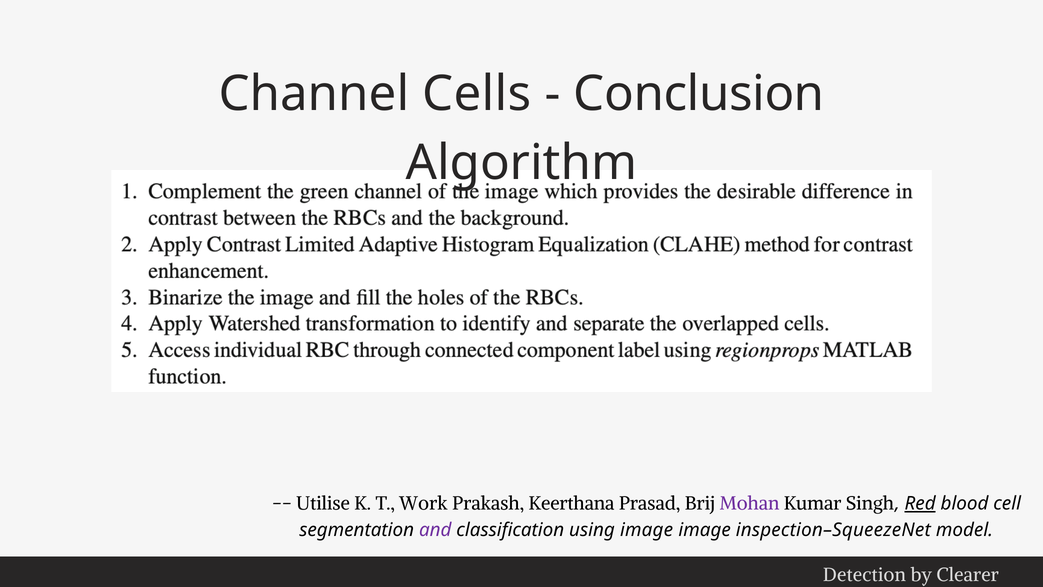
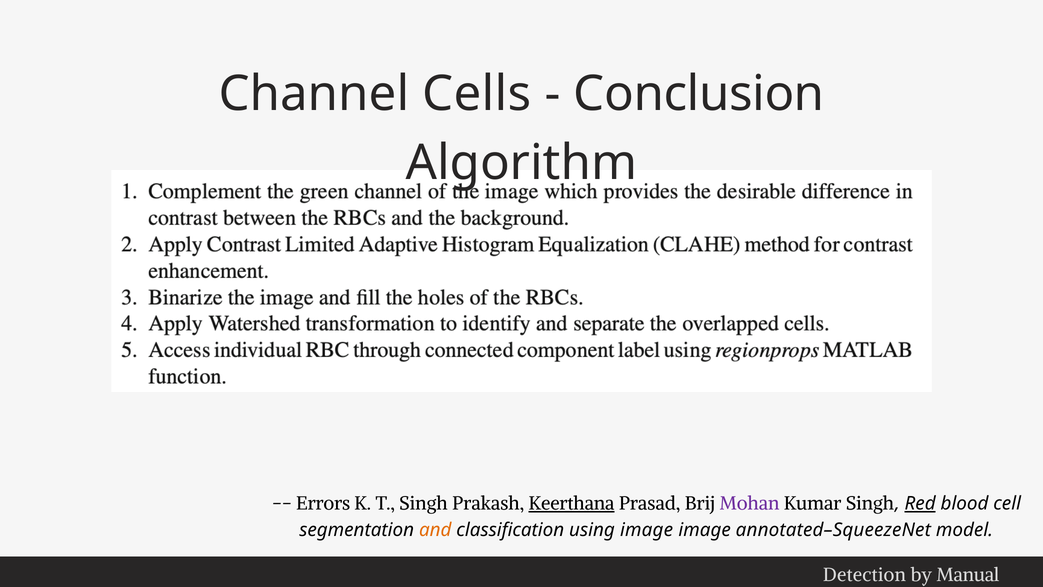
Utilise: Utilise -> Errors
T Work: Work -> Singh
Keerthana underline: none -> present
and colour: purple -> orange
inspection–SqueezeNet: inspection–SqueezeNet -> annotated–SqueezeNet
Clearer: Clearer -> Manual
